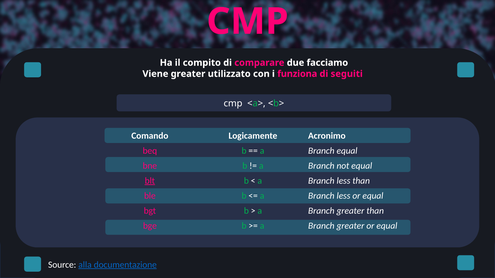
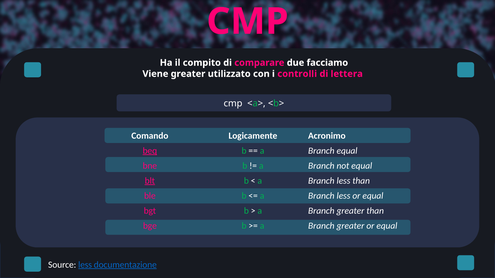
funziona: funziona -> controlli
seguiti: seguiti -> lettera
beq underline: none -> present
Source alla: alla -> less
